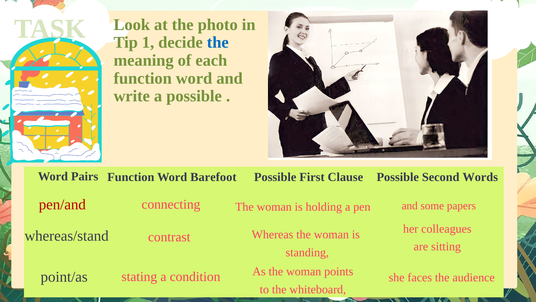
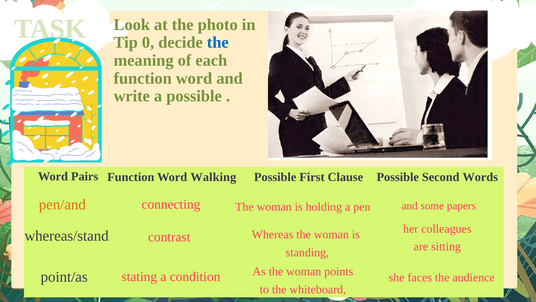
1: 1 -> 0
Barefoot: Barefoot -> Walking
pen/and colour: red -> orange
